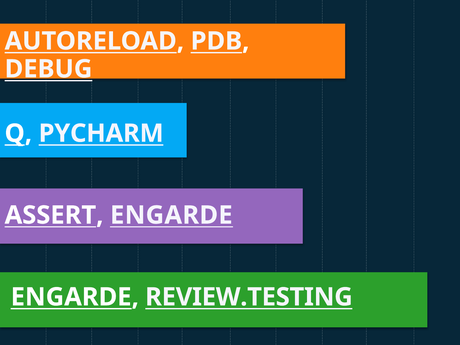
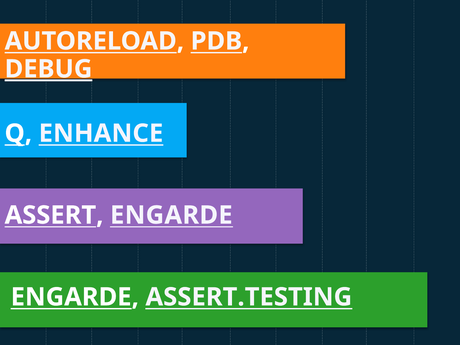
DEBUG underline: none -> present
PYCHARM: PYCHARM -> ENHANCE
REVIEW.TESTING: REVIEW.TESTING -> ASSERT.TESTING
